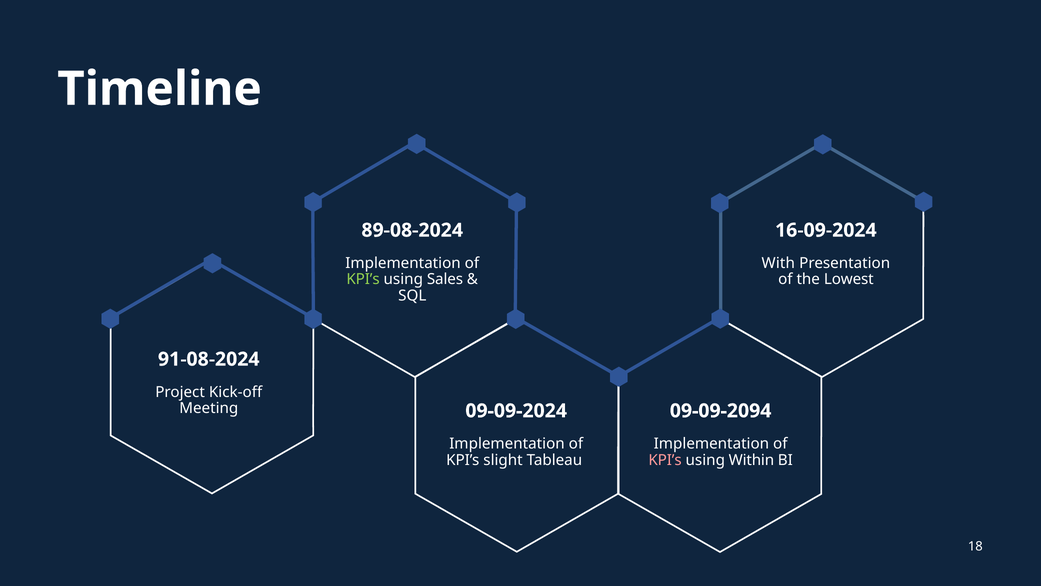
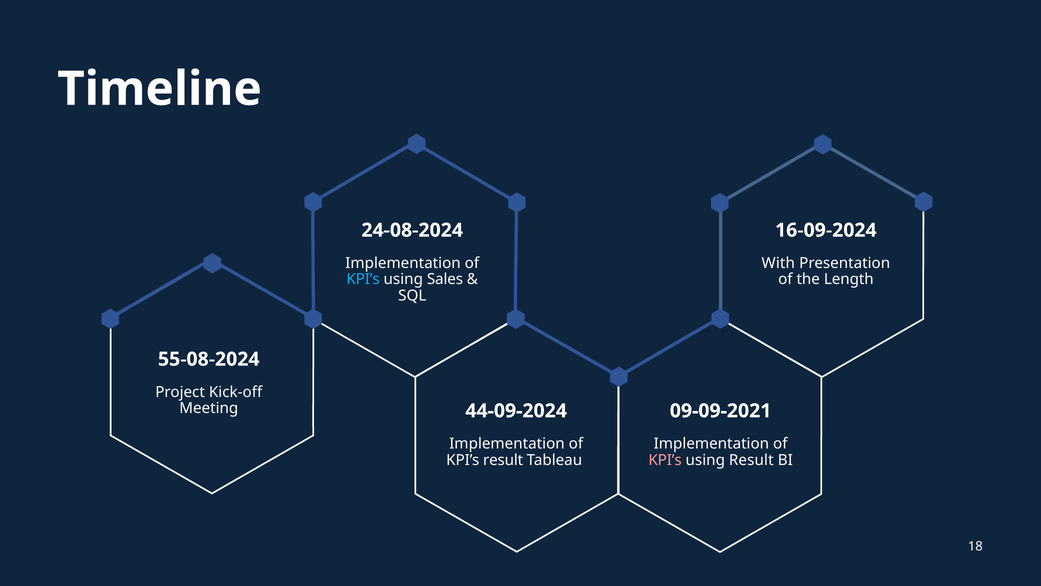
89-08-2024: 89-08-2024 -> 24-08-2024
KPI’s at (363, 279) colour: light green -> light blue
Lowest: Lowest -> Length
91-08-2024: 91-08-2024 -> 55-08-2024
09-09-2024: 09-09-2024 -> 44-09-2024
09-09-2094: 09-09-2094 -> 09-09-2021
KPI’s slight: slight -> result
using Within: Within -> Result
